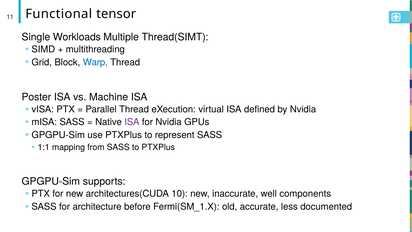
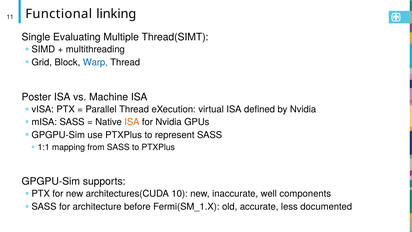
tensor: tensor -> linking
Workloads: Workloads -> Evaluating
ISA at (132, 122) colour: purple -> orange
